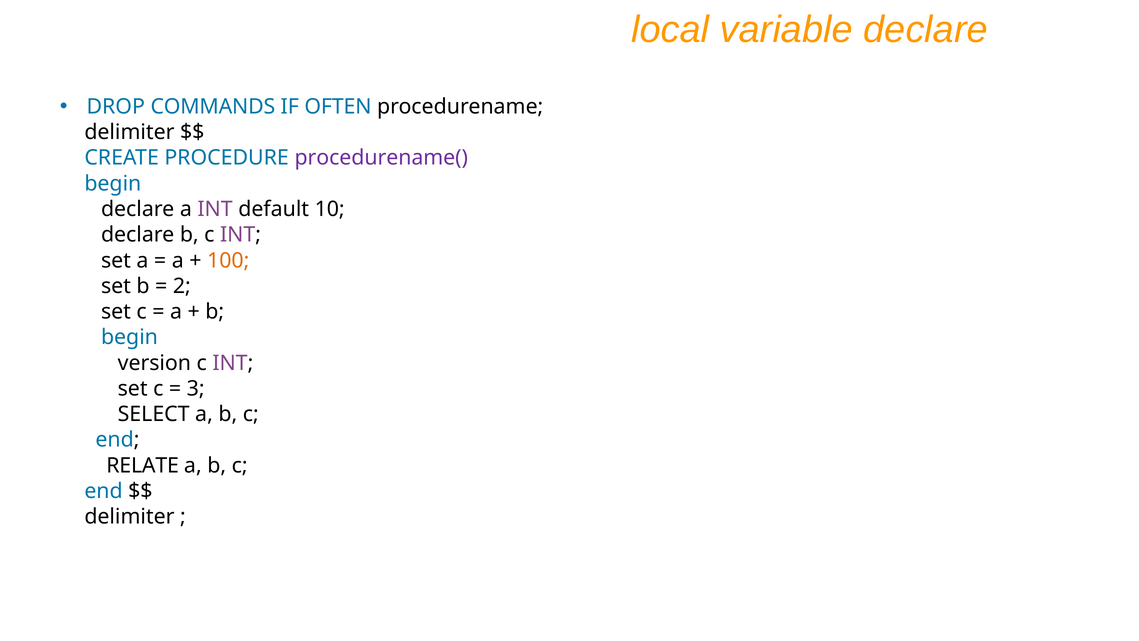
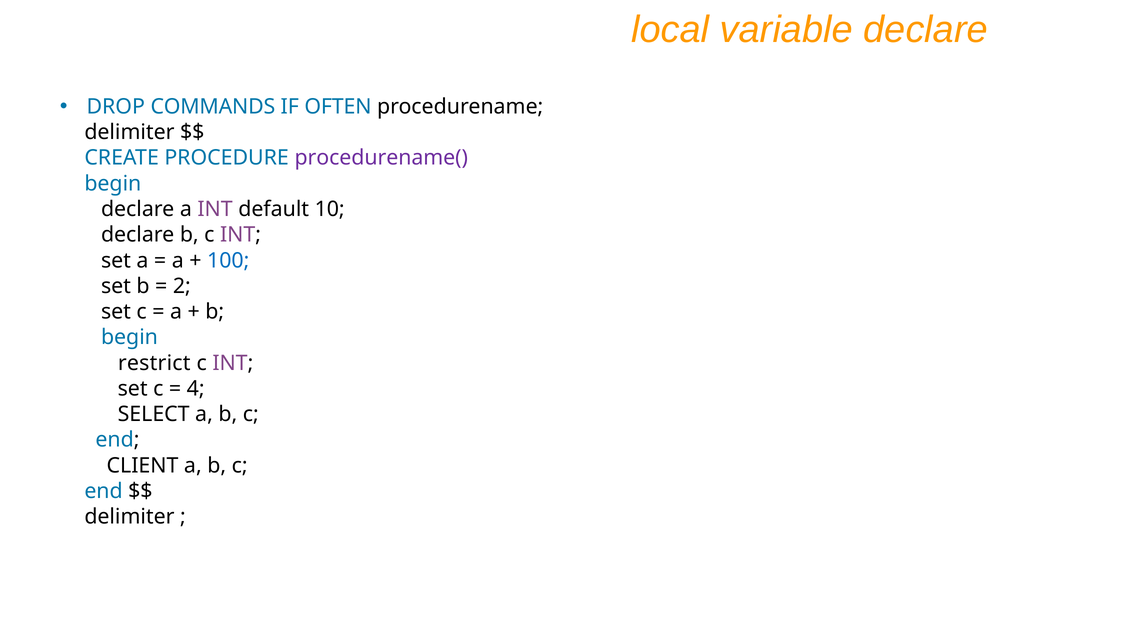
100 colour: orange -> blue
version: version -> restrict
3: 3 -> 4
RELATE: RELATE -> CLIENT
